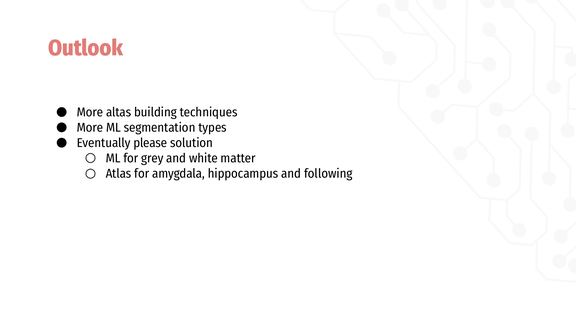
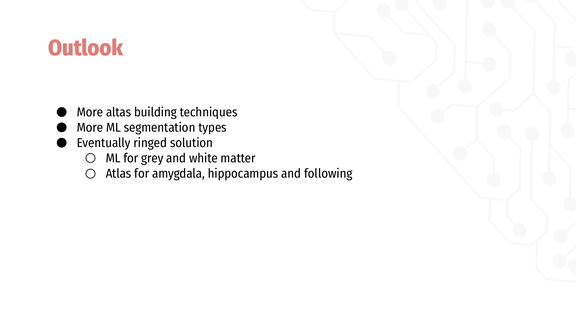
please: please -> ringed
